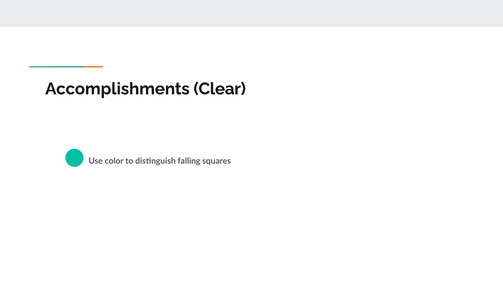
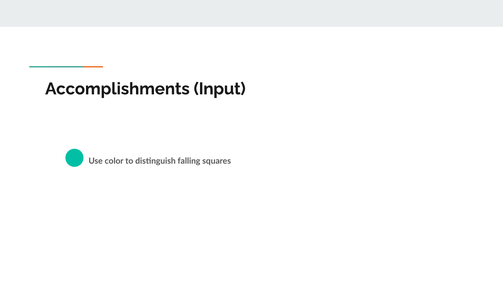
Clear: Clear -> Input
